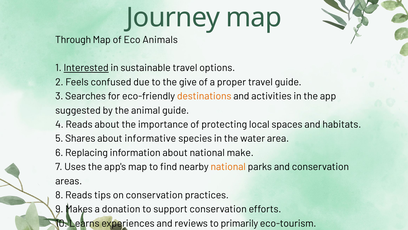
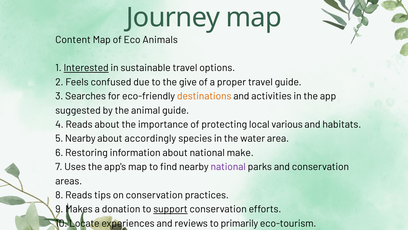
Through: Through -> Content
spaces: spaces -> various
5 Shares: Shares -> Nearby
informative: informative -> accordingly
Replacing: Replacing -> Restoring
national at (228, 167) colour: orange -> purple
support underline: none -> present
Learns: Learns -> Locate
